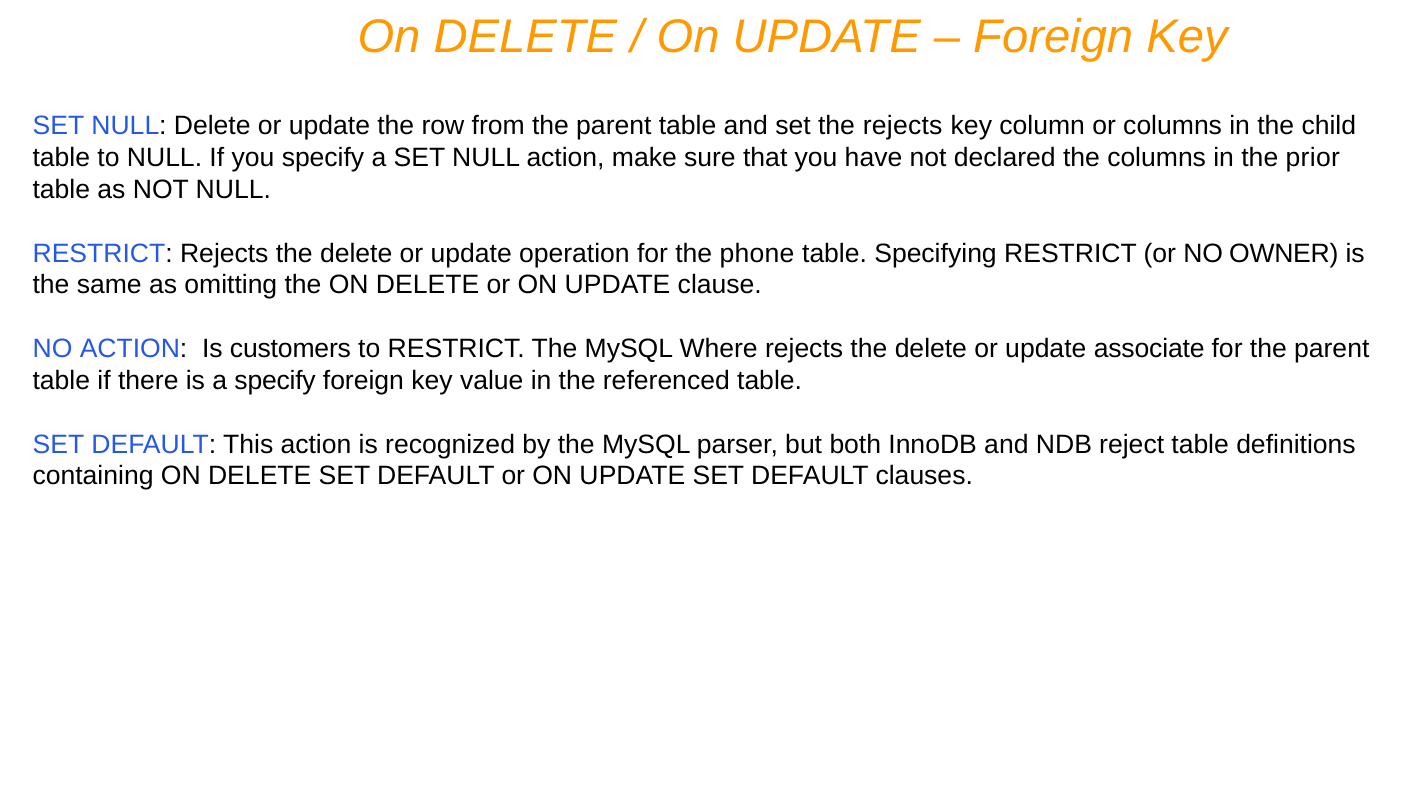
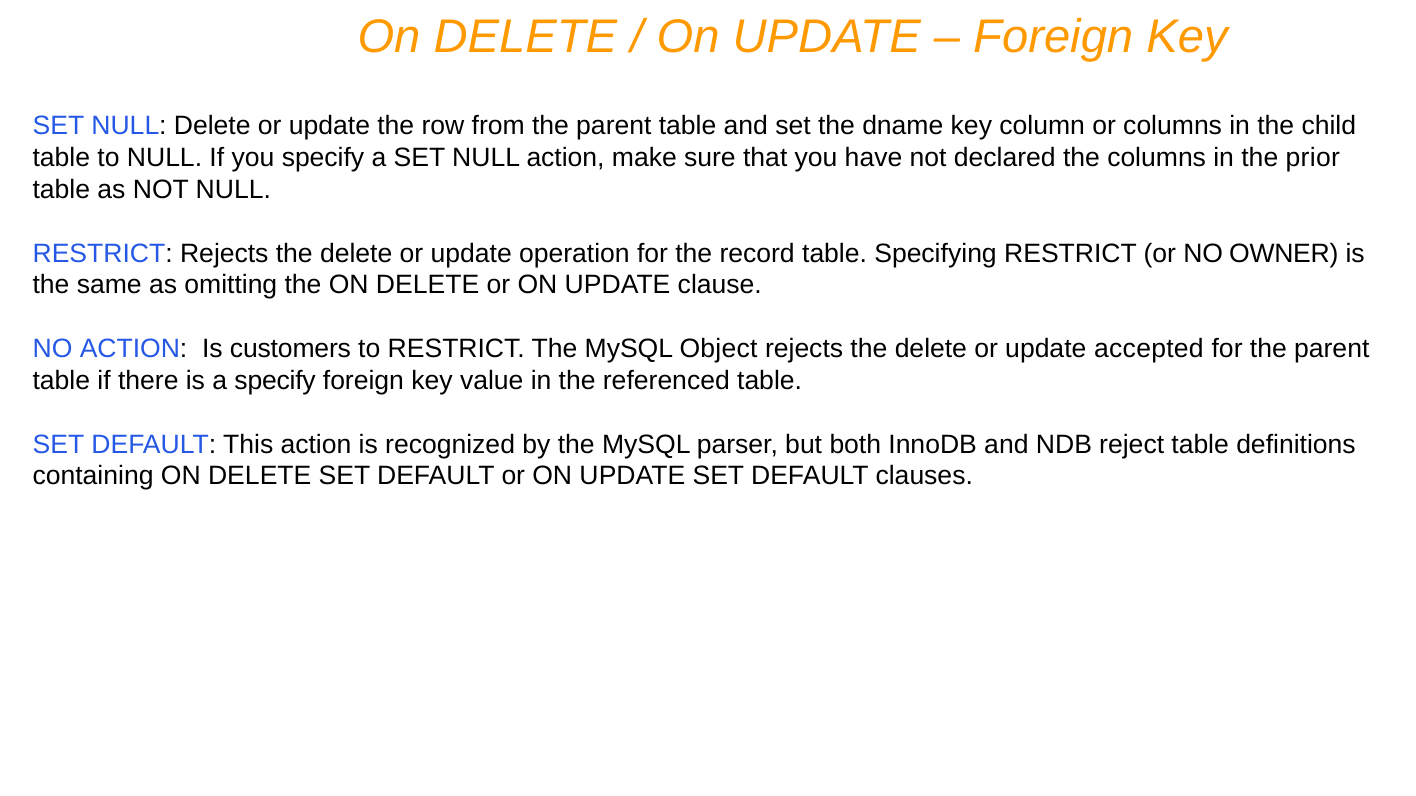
the rejects: rejects -> dname
phone: phone -> record
Where: Where -> Object
associate: associate -> accepted
